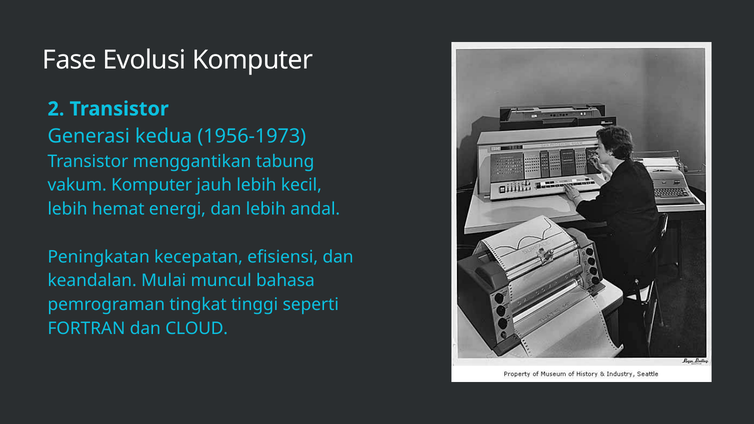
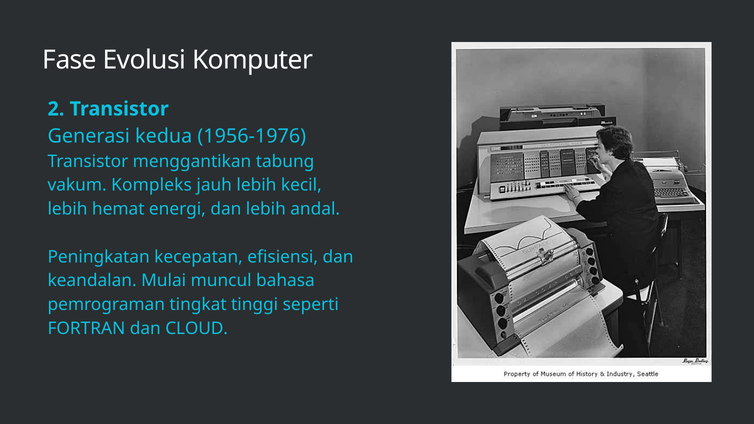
1956-1973: 1956-1973 -> 1956-1976
vakum Komputer: Komputer -> Kompleks
